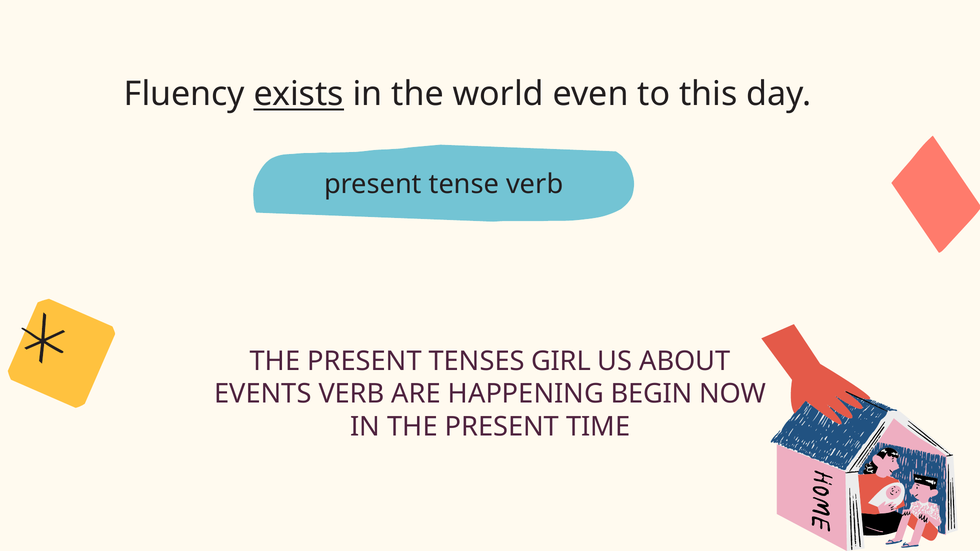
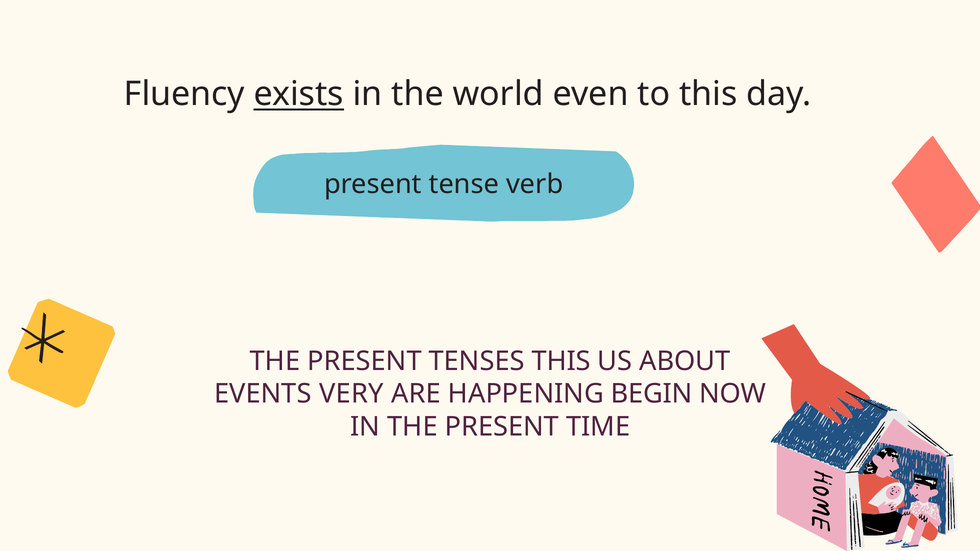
TENSES GIRL: GIRL -> THIS
EVENTS VERB: VERB -> VERY
